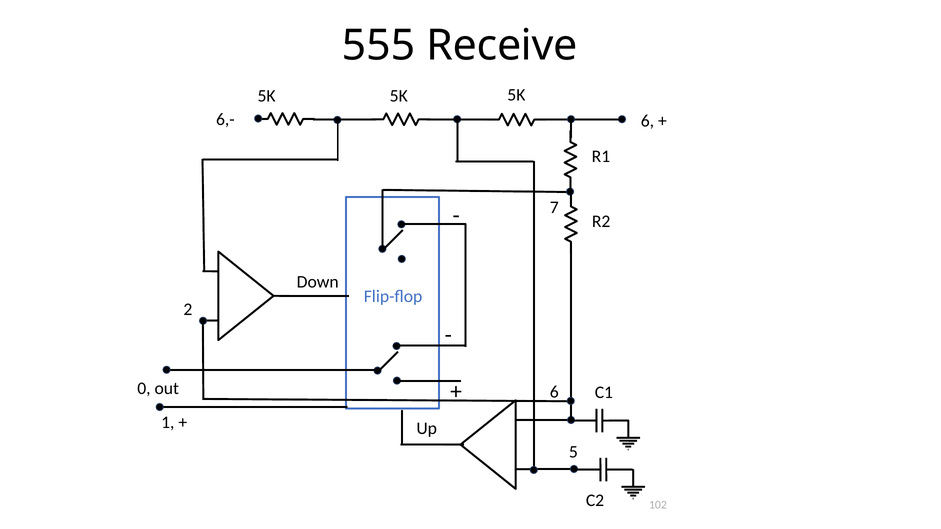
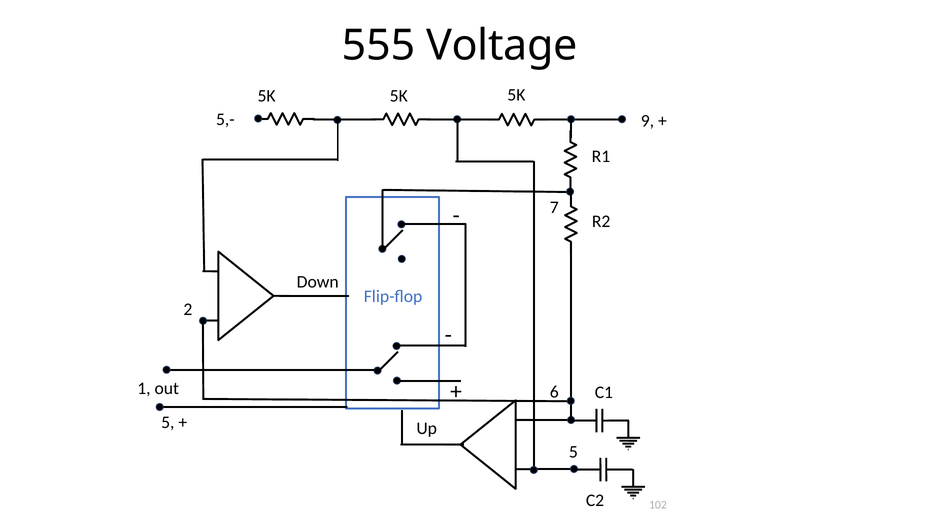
Receive: Receive -> Voltage
6,-: 6,- -> 5,-
6 at (647, 121): 6 -> 9
0: 0 -> 1
1 at (168, 423): 1 -> 5
